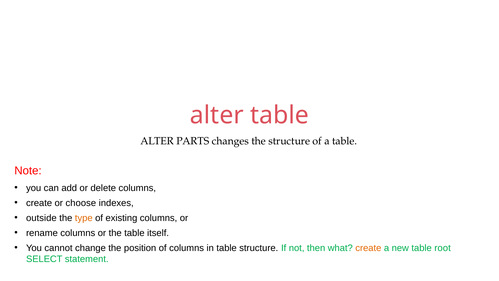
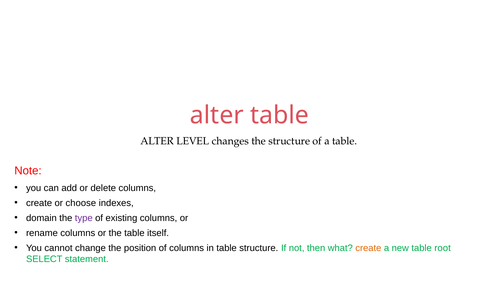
PARTS: PARTS -> LEVEL
outside: outside -> domain
type colour: orange -> purple
